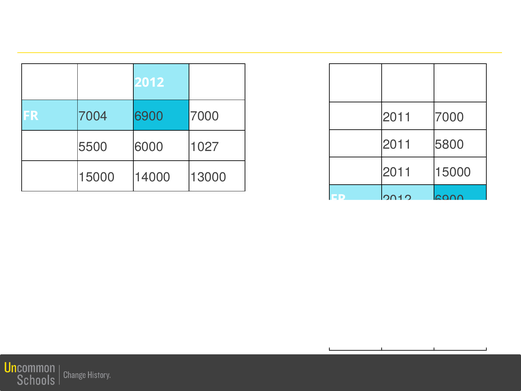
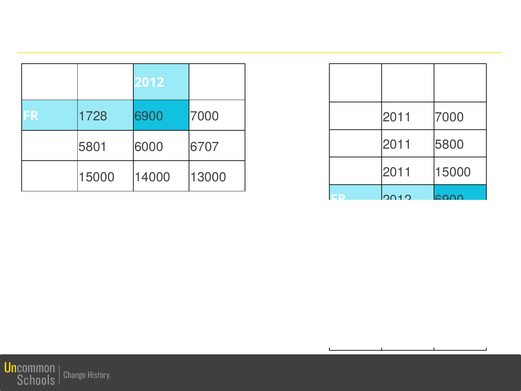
7004: 7004 -> 1728
5500: 5500 -> 5801
1027: 1027 -> 6707
